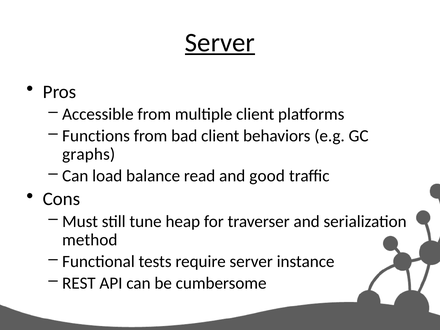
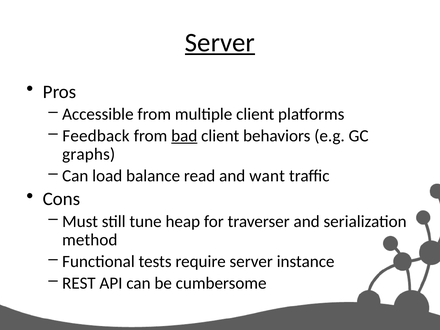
Functions: Functions -> Feedback
bad underline: none -> present
good: good -> want
